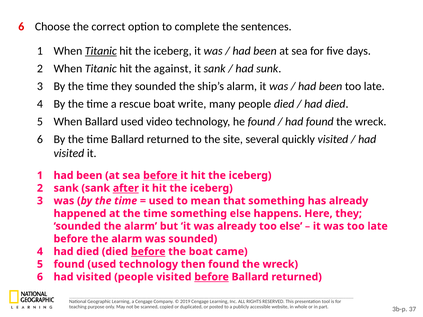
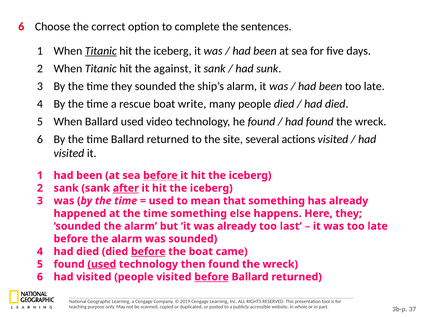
quickly: quickly -> actions
too else: else -> last
used at (102, 264) underline: none -> present
